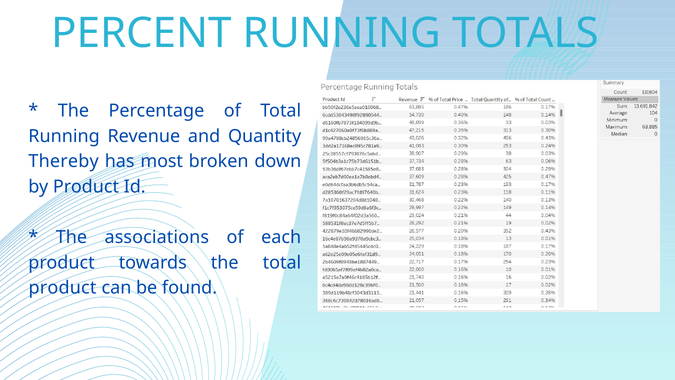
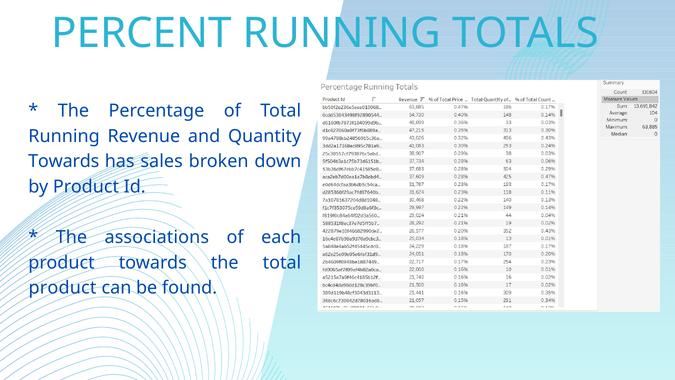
Thereby at (64, 161): Thereby -> Towards
most: most -> sales
